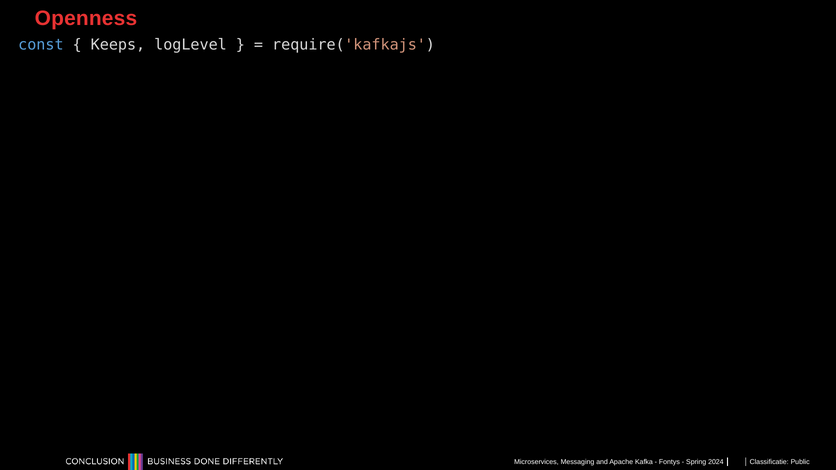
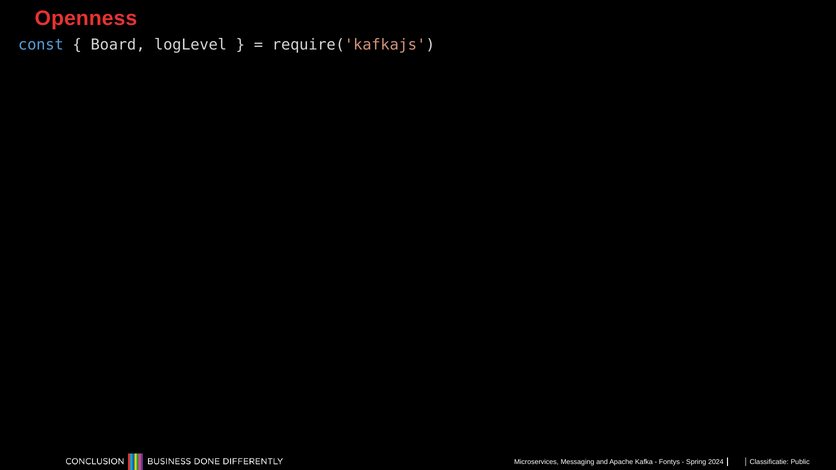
Keeps: Keeps -> Board
